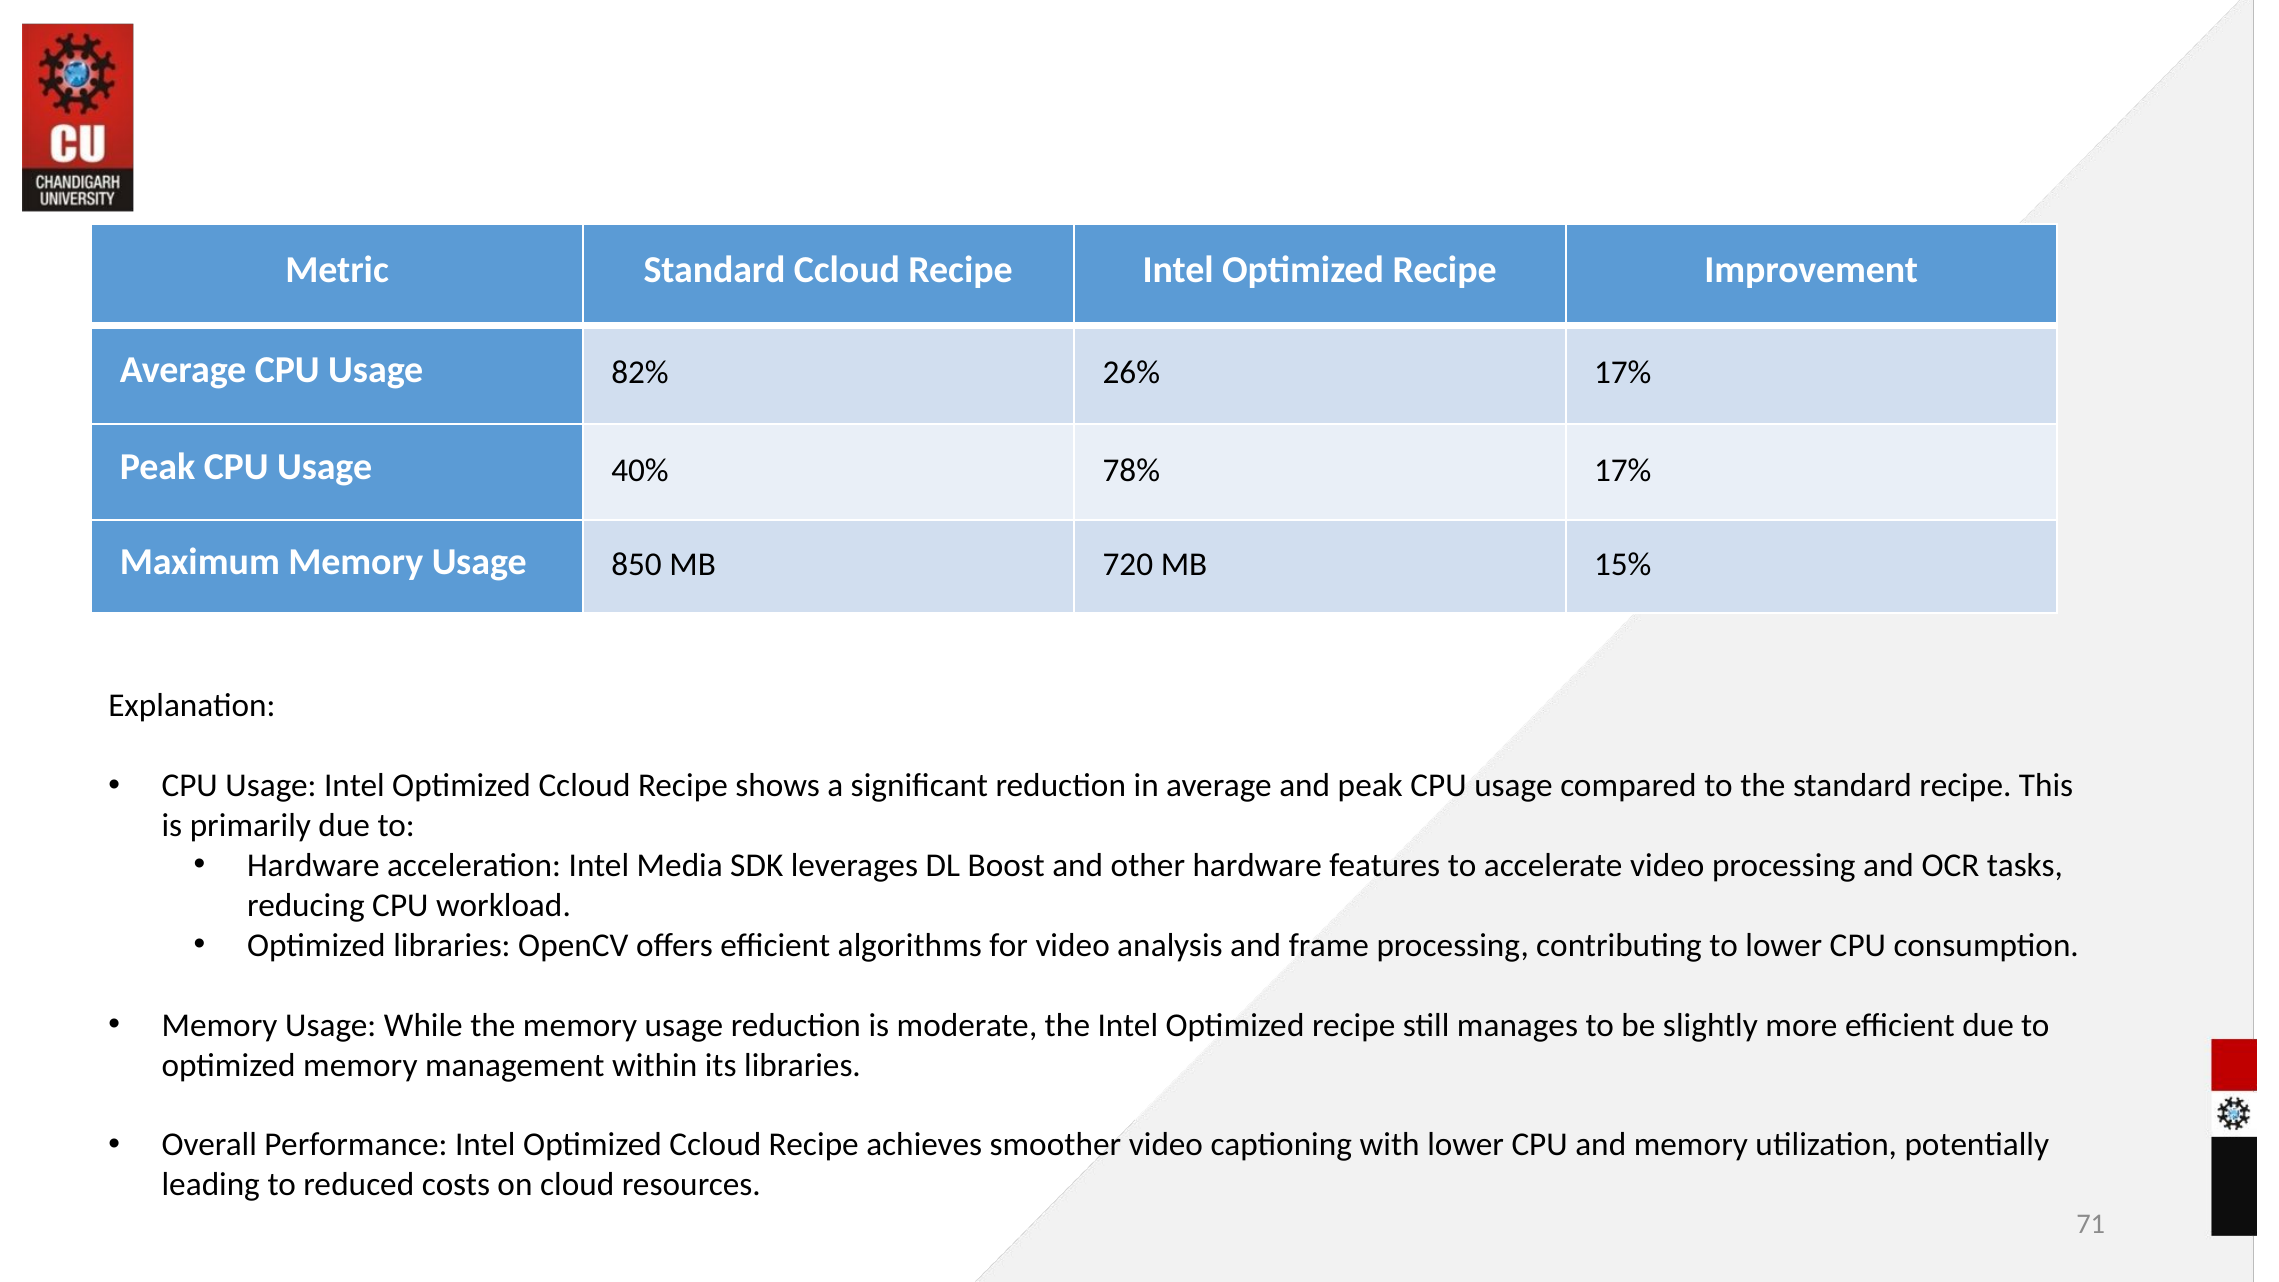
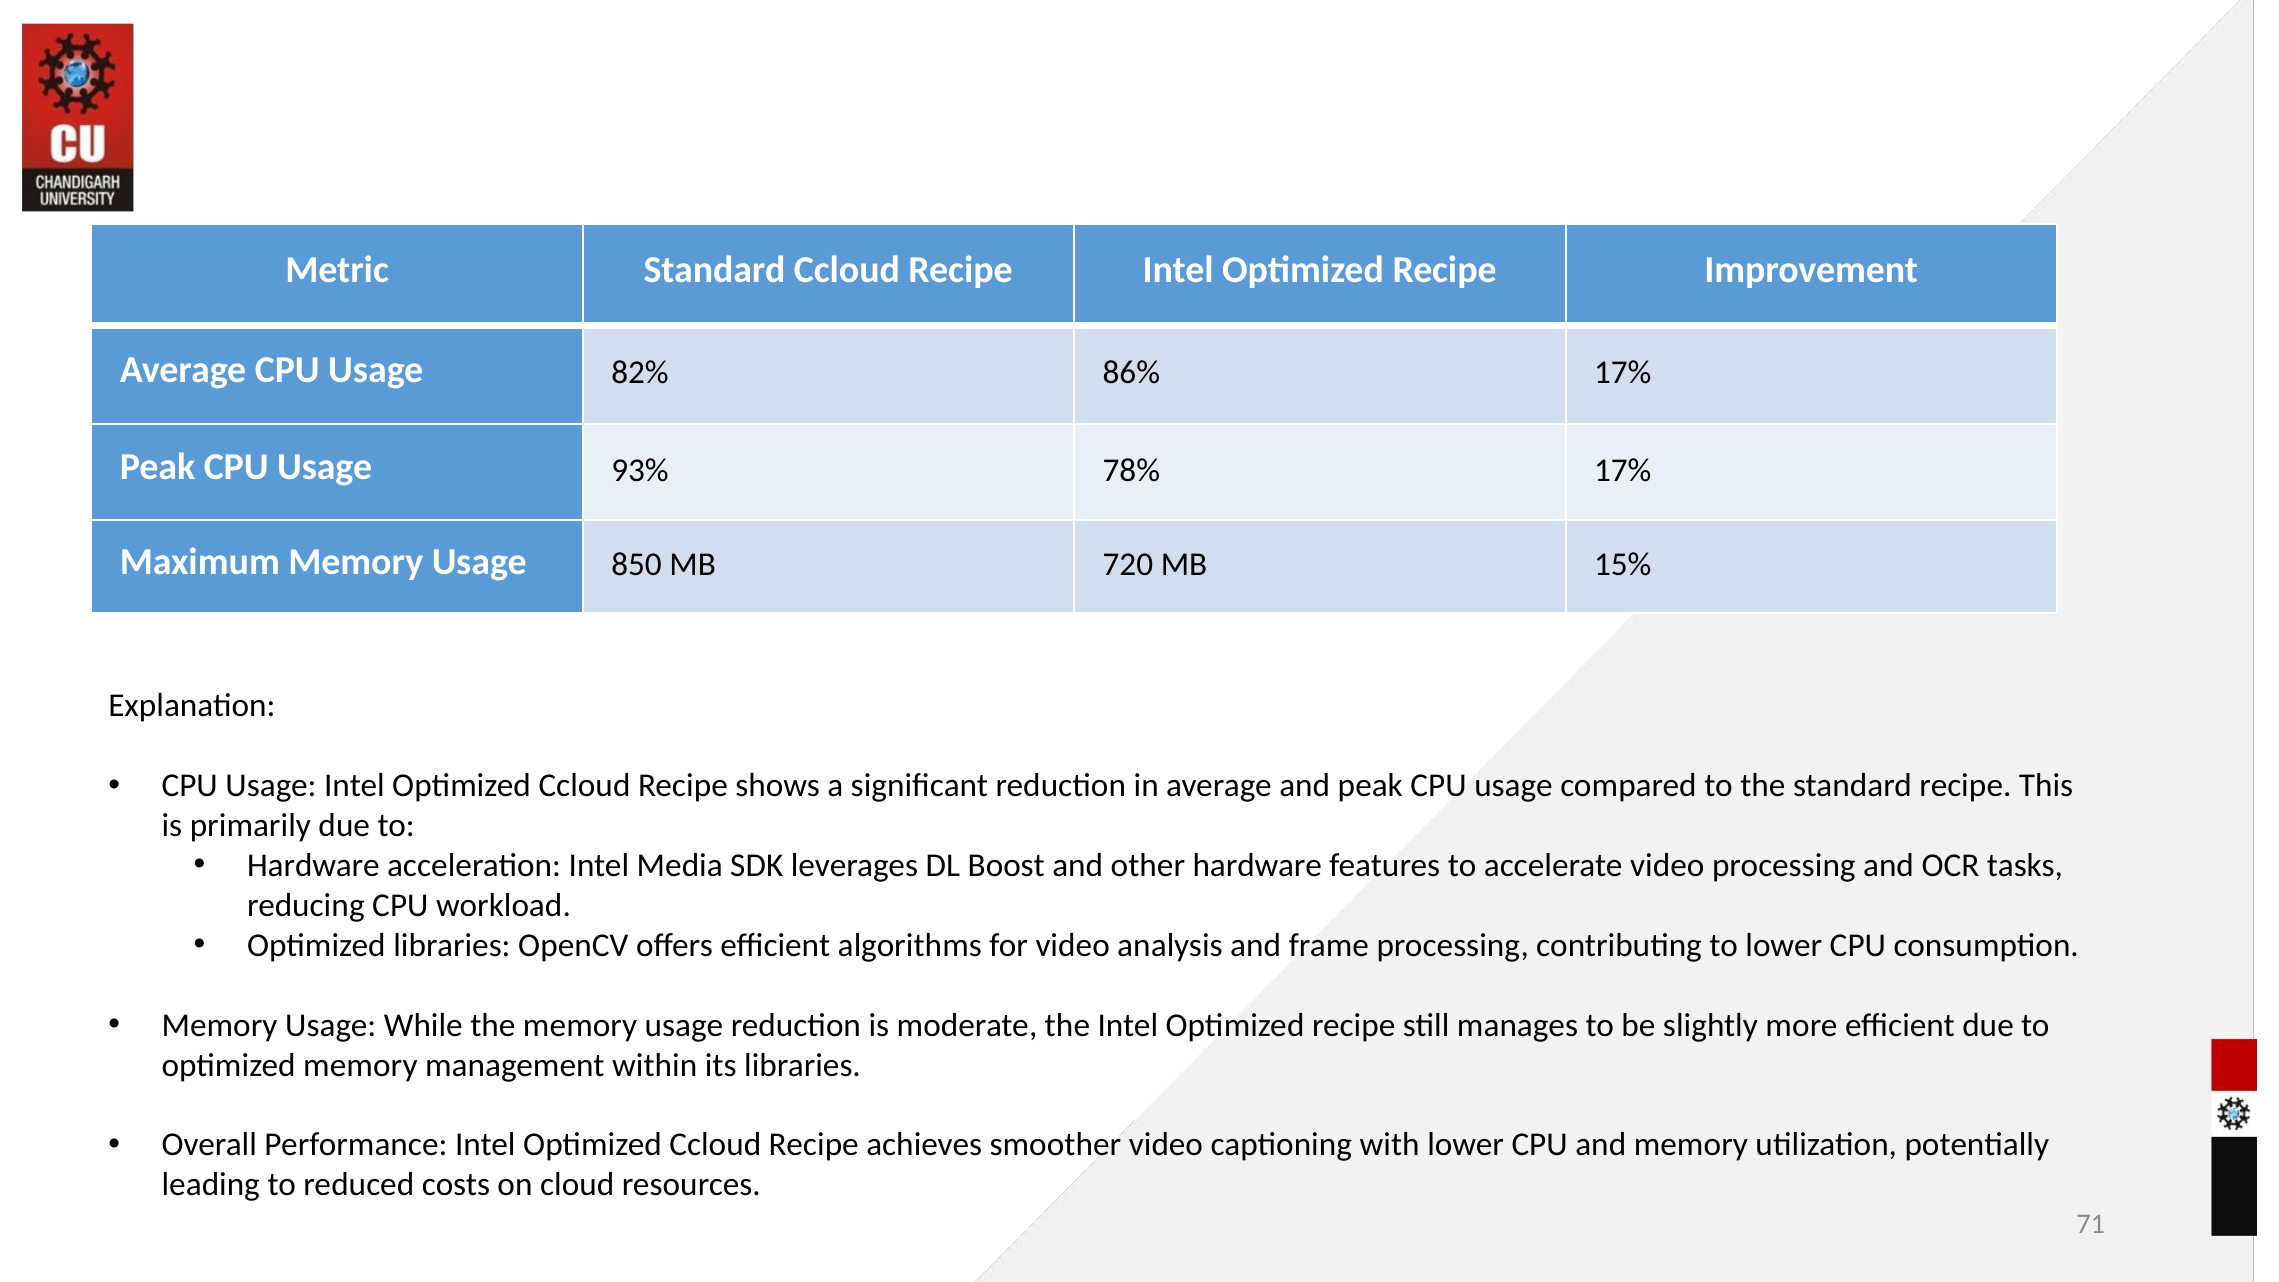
26%: 26% -> 86%
40%: 40% -> 93%
